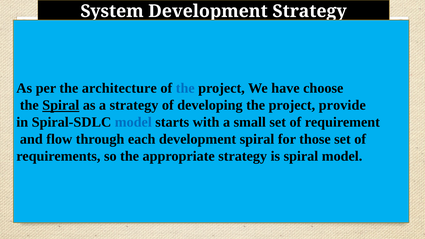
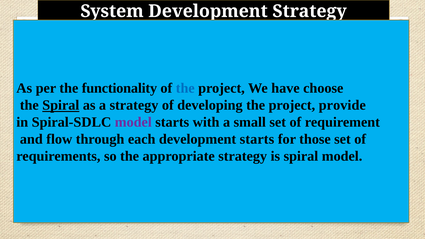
architecture: architecture -> functionality
model at (133, 122) colour: blue -> purple
development spiral: spiral -> starts
